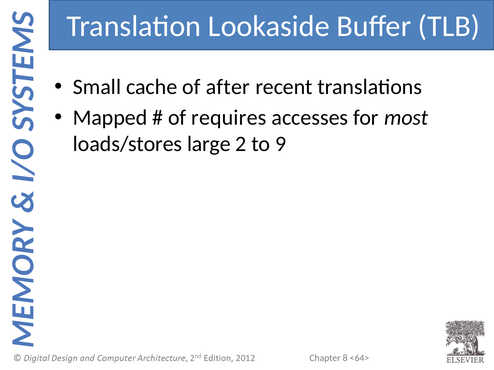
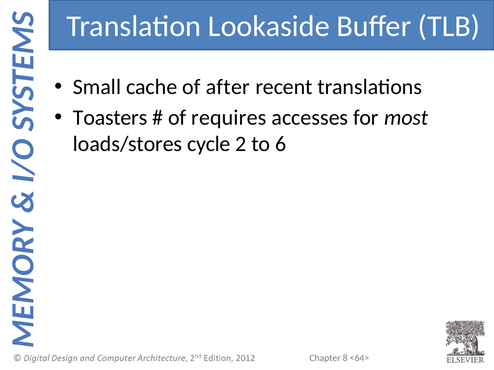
Mapped: Mapped -> Toasters
large: large -> cycle
9: 9 -> 6
